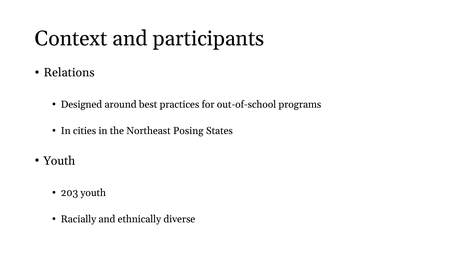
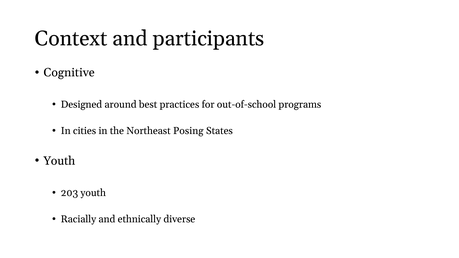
Relations: Relations -> Cognitive
